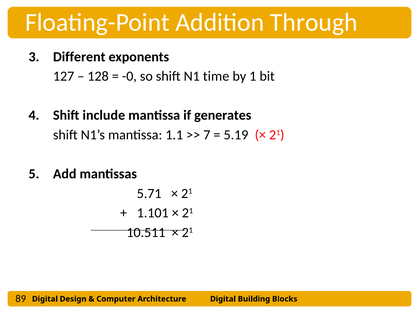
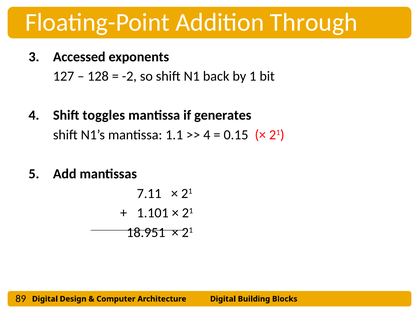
Different: Different -> Accessed
-0: -0 -> -2
time: time -> back
include: include -> toggles
7 at (207, 135): 7 -> 4
5.19: 5.19 -> 0.15
5.71: 5.71 -> 7.11
10.511: 10.511 -> 18.951
